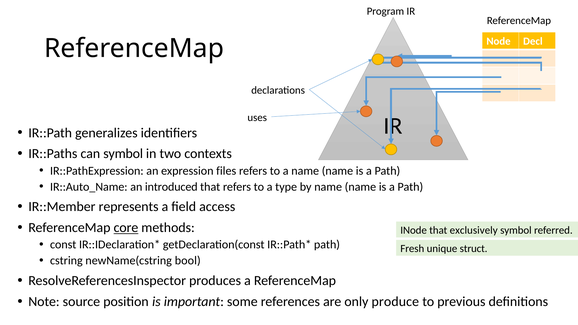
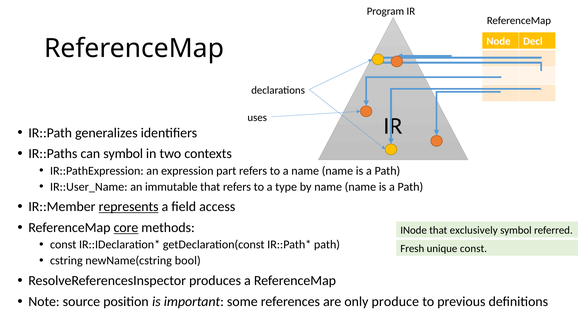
files: files -> part
IR::Auto_Name: IR::Auto_Name -> IR::User_Name
introduced: introduced -> immutable
represents underline: none -> present
unique struct: struct -> const
